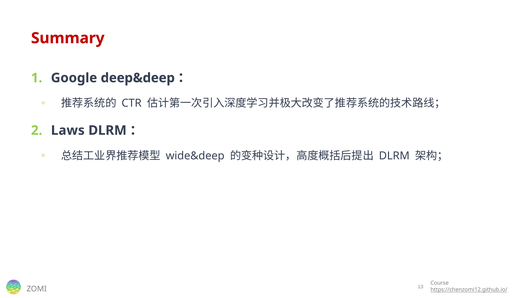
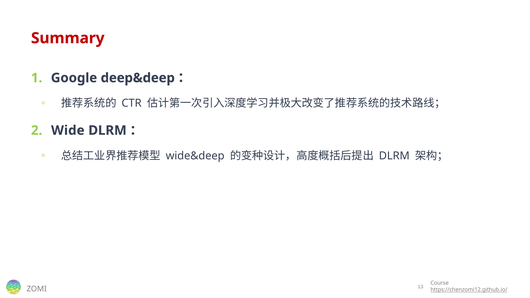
Laws: Laws -> Wide
